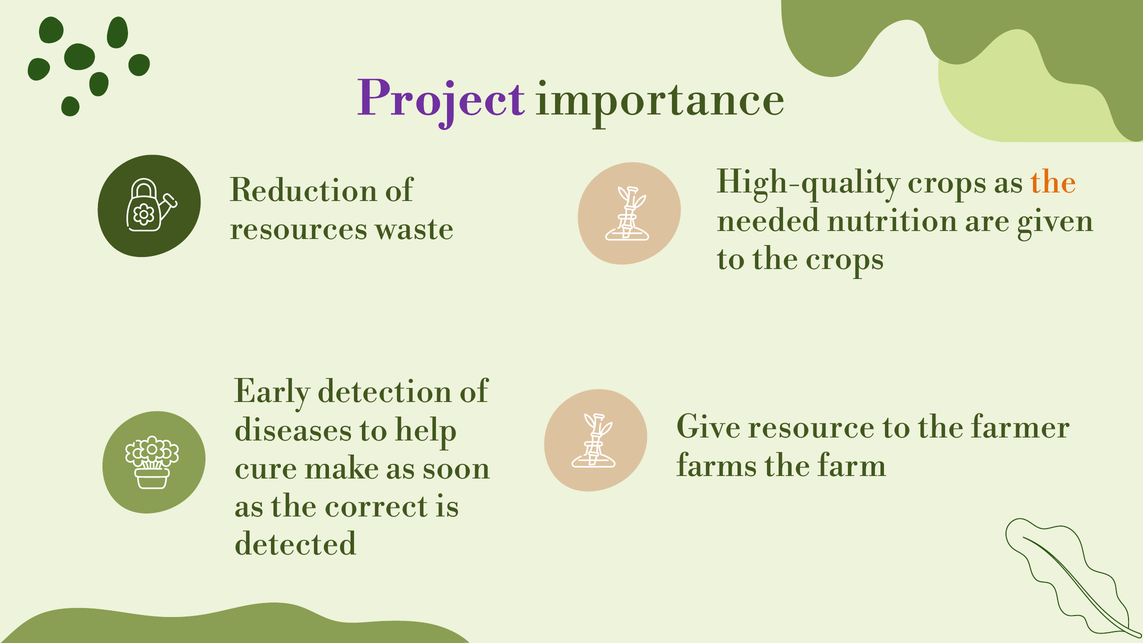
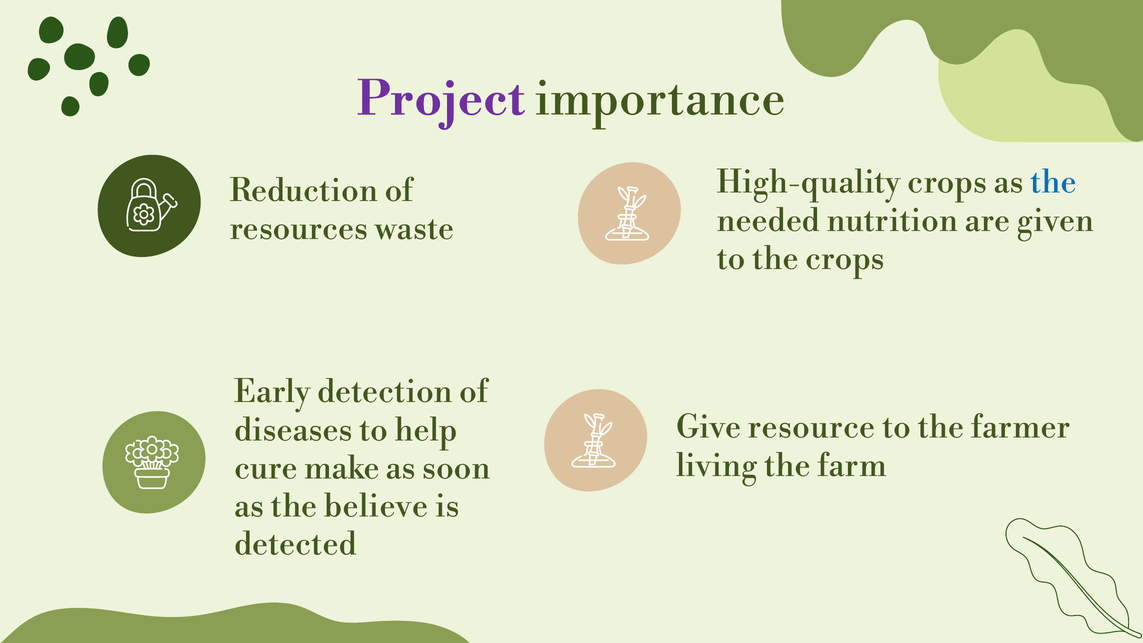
the at (1054, 182) colour: orange -> blue
farms: farms -> living
correct: correct -> believe
